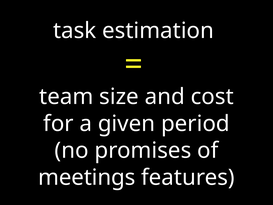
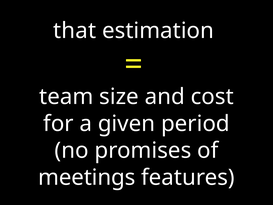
task: task -> that
